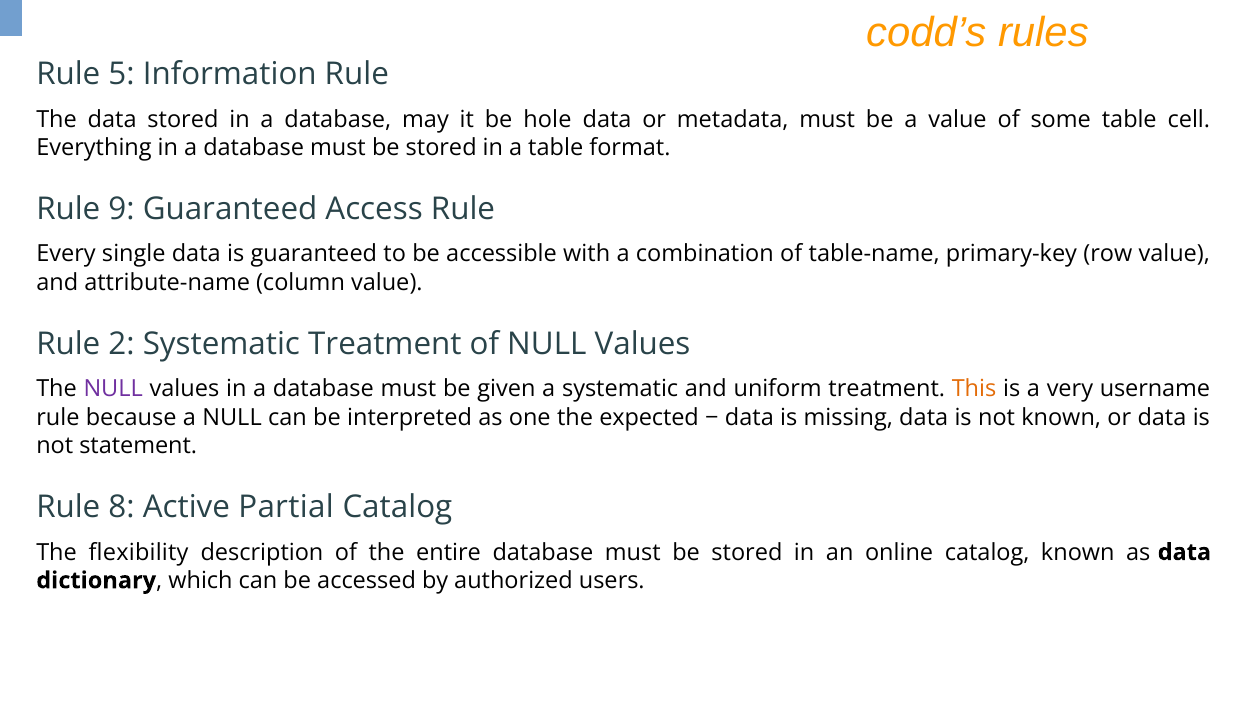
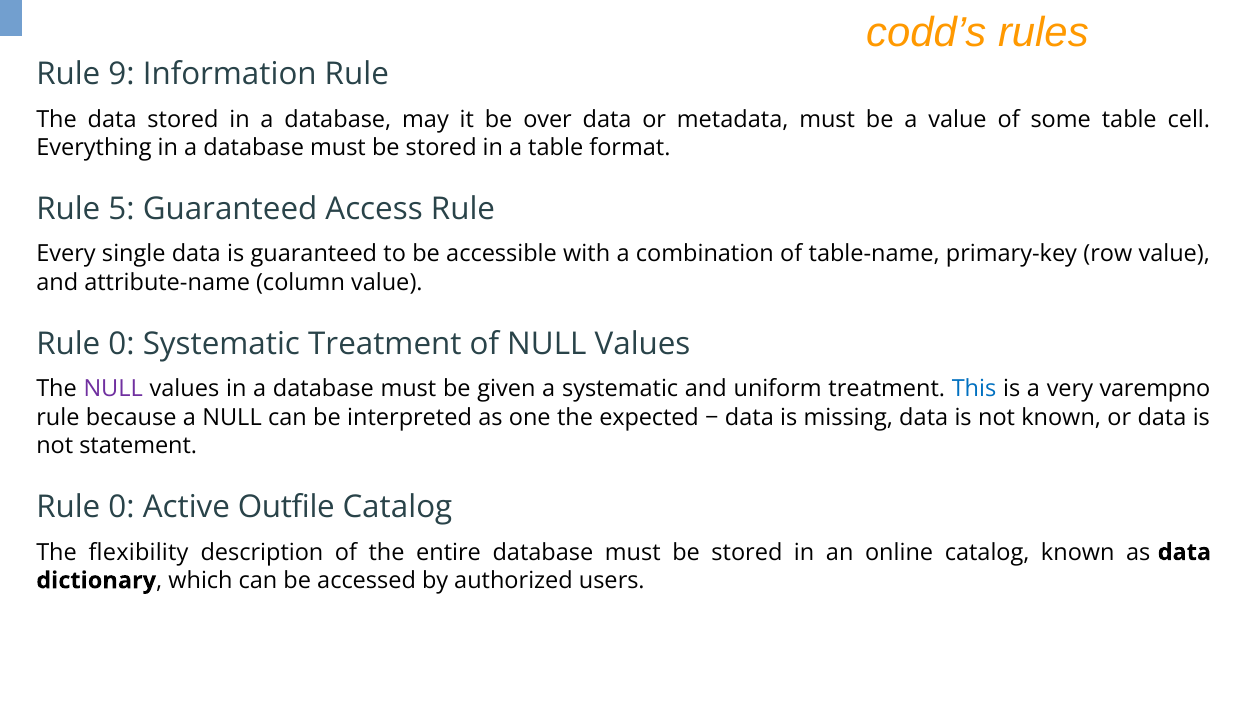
5: 5 -> 9
hole: hole -> over
9: 9 -> 5
2 at (122, 344): 2 -> 0
This colour: orange -> blue
username: username -> varempno
8 at (122, 507): 8 -> 0
Partial: Partial -> Outfile
